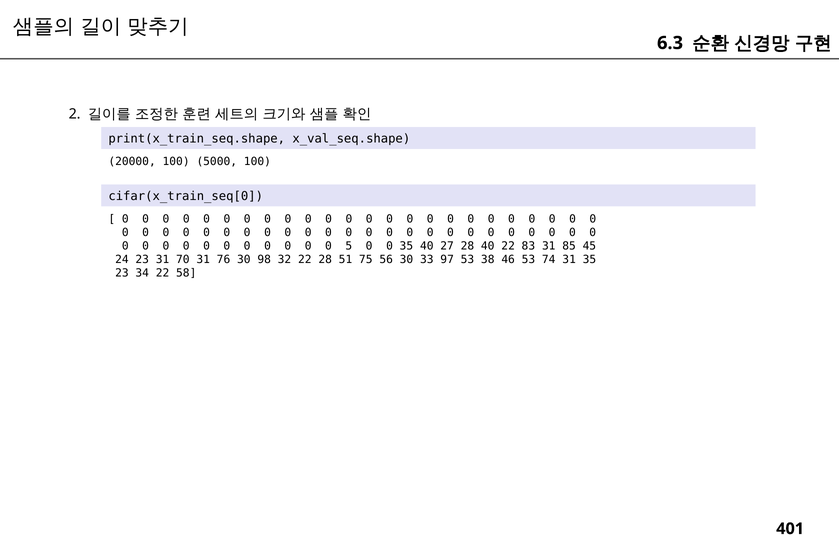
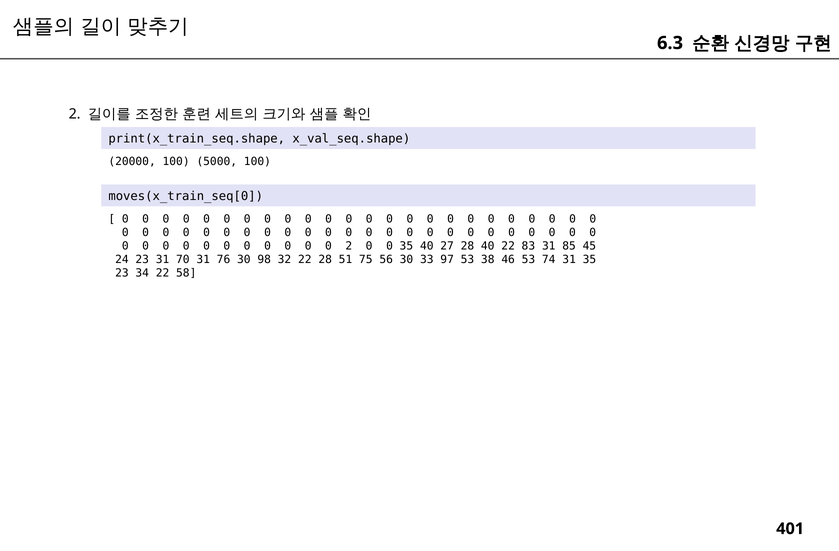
cifar(x_train_seq[0: cifar(x_train_seq[0 -> moves(x_train_seq[0
0 5: 5 -> 2
